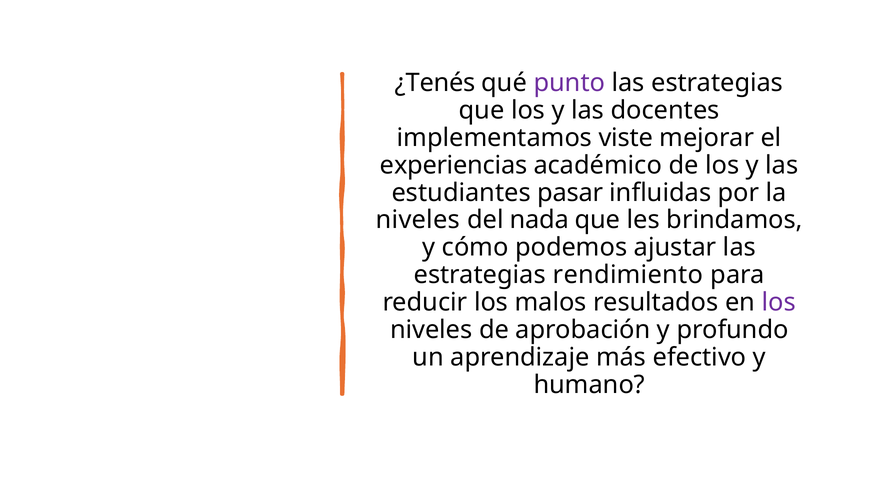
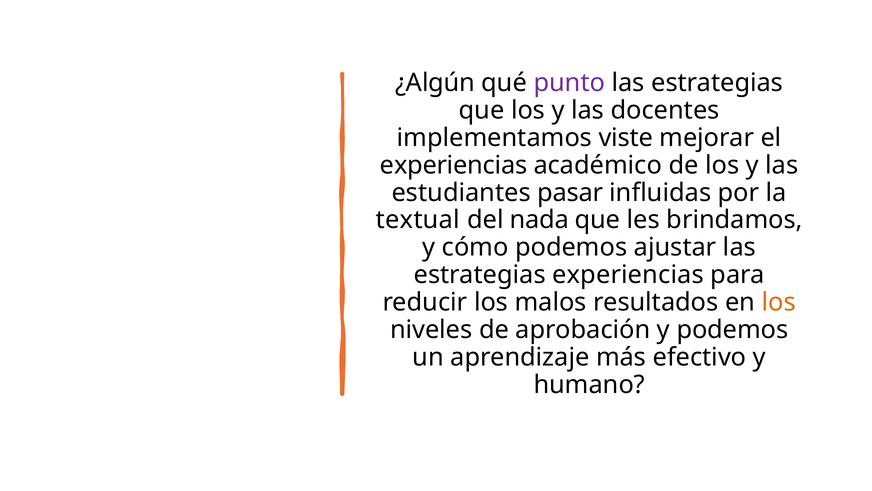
¿Tenés: ¿Tenés -> ¿Algún
niveles at (418, 220): niveles -> textual
estrategias rendimiento: rendimiento -> experiencias
los at (779, 302) colour: purple -> orange
y profundo: profundo -> podemos
